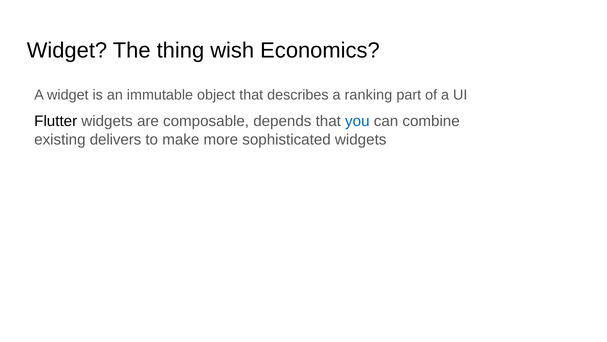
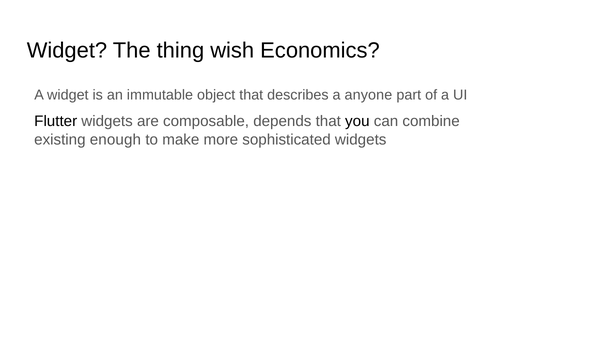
ranking: ranking -> anyone
you colour: blue -> black
delivers: delivers -> enough
